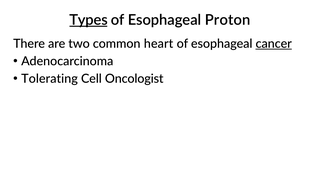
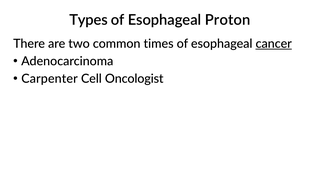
Types underline: present -> none
heart: heart -> times
Tolerating: Tolerating -> Carpenter
